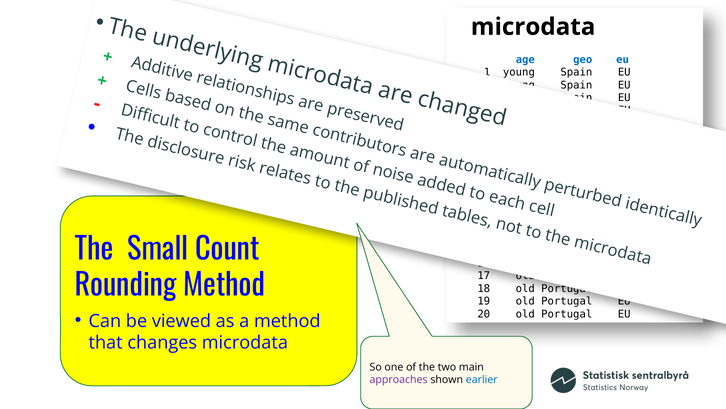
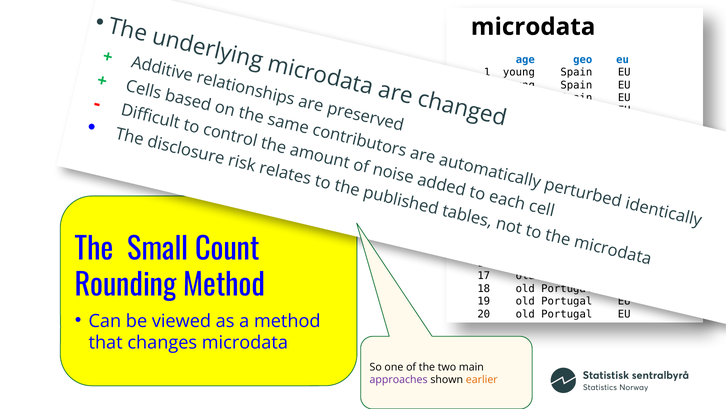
earlier colour: blue -> orange
